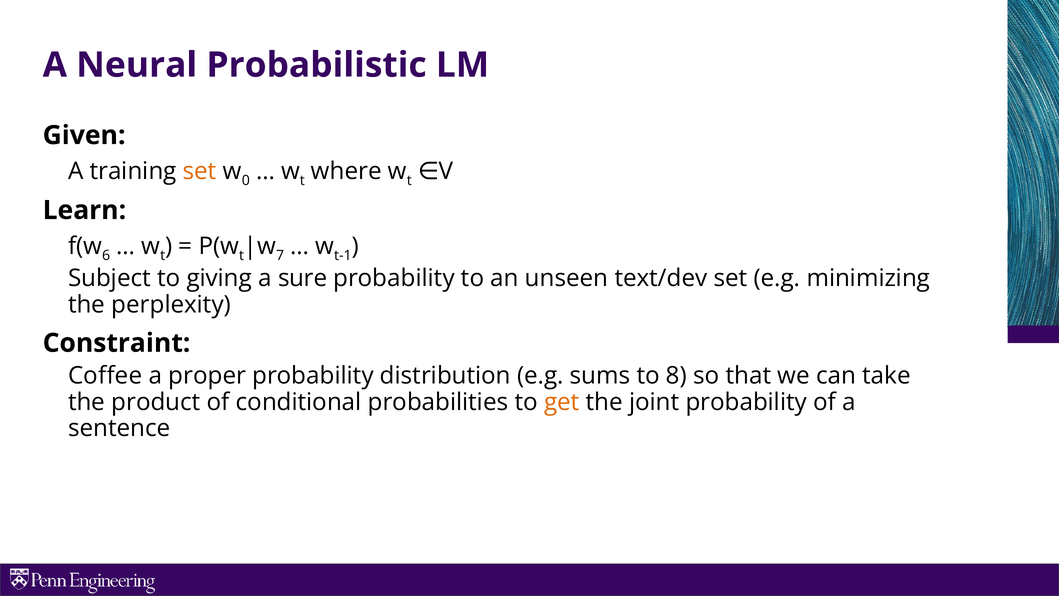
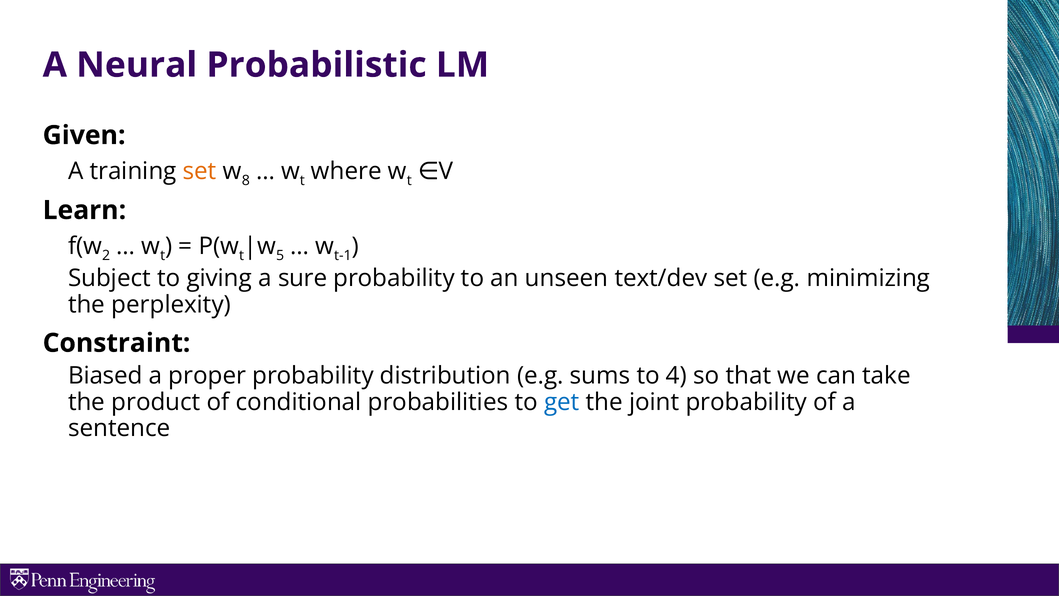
0: 0 -> 8
6: 6 -> 2
7: 7 -> 5
Coffee: Coffee -> Biased
8: 8 -> 4
get colour: orange -> blue
